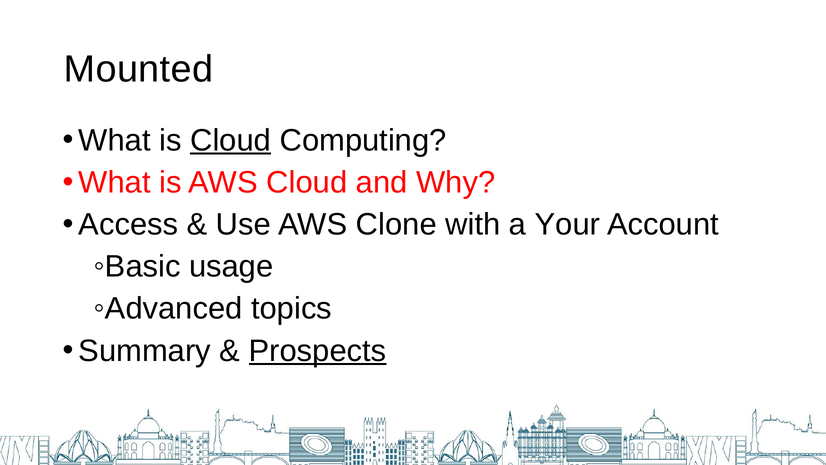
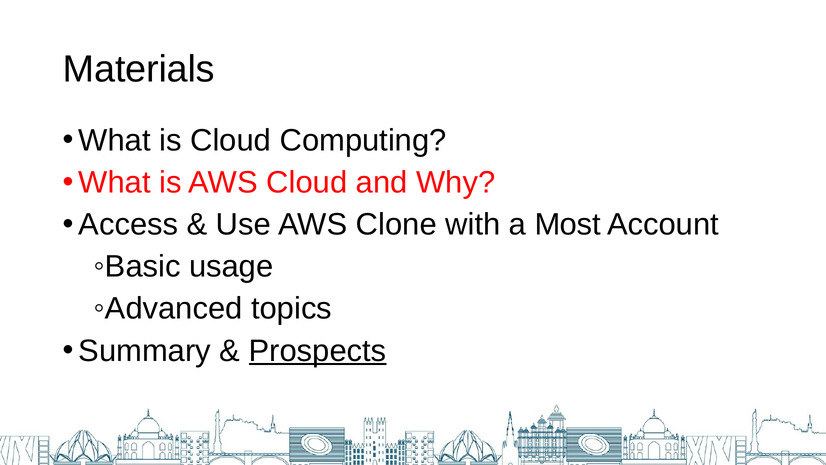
Mounted: Mounted -> Materials
Cloud at (231, 140) underline: present -> none
Your: Your -> Most
